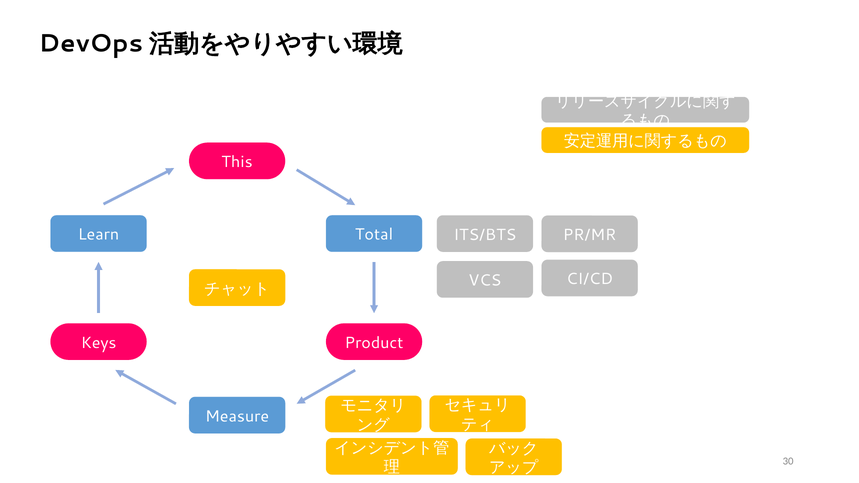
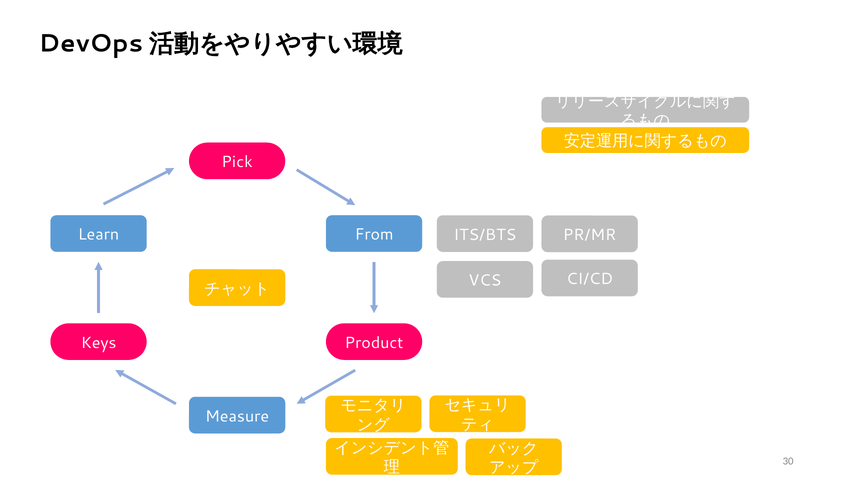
This: This -> Pick
Total: Total -> From
